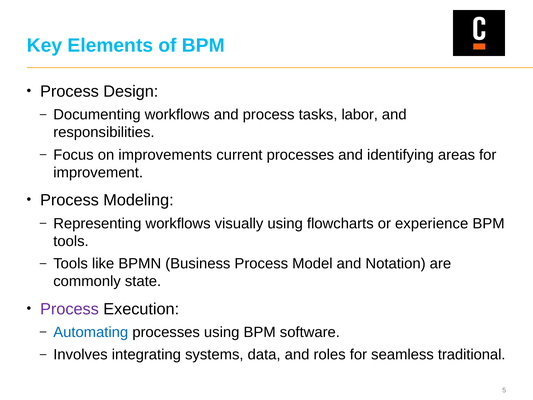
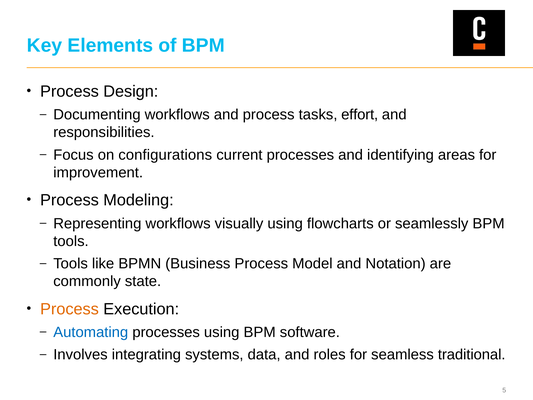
labor: labor -> effort
improvements: improvements -> configurations
experience: experience -> seamlessly
Process at (70, 309) colour: purple -> orange
